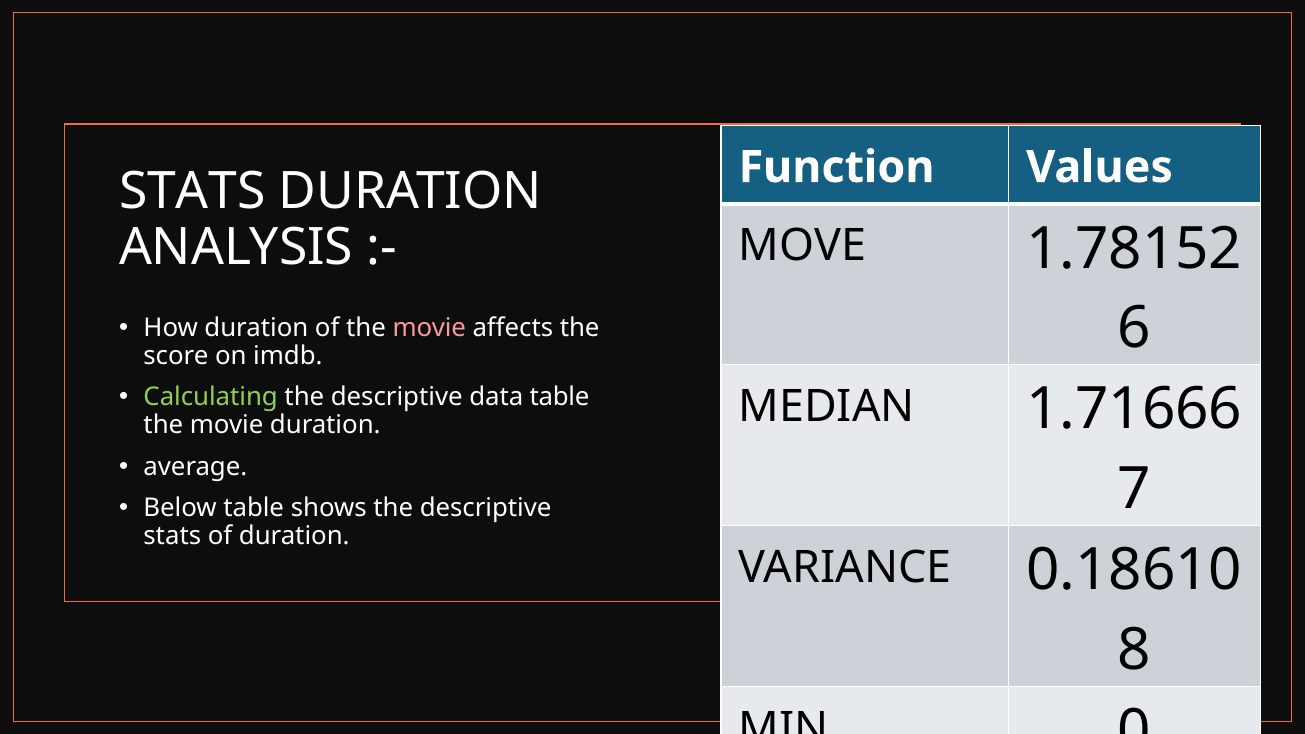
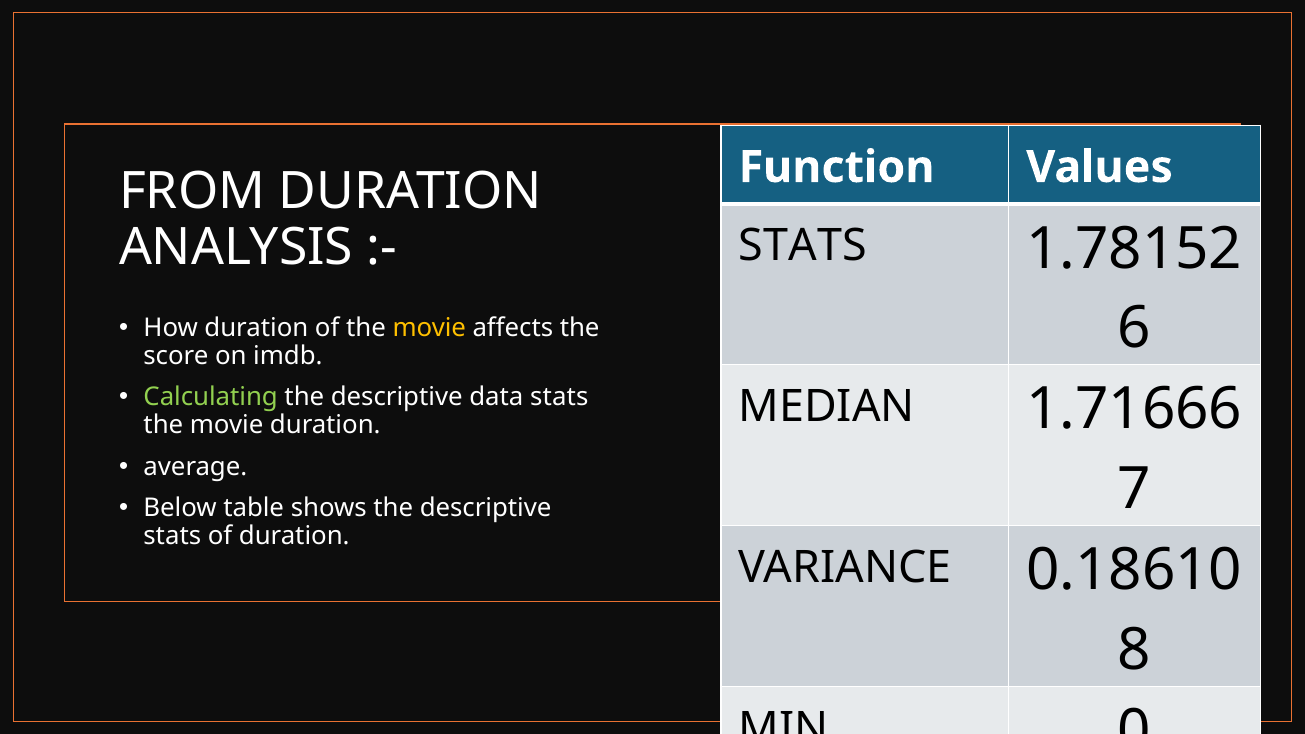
STATS at (192, 192): STATS -> FROM
MOVE at (803, 246): MOVE -> STATS
movie at (429, 328) colour: pink -> yellow
data table: table -> stats
